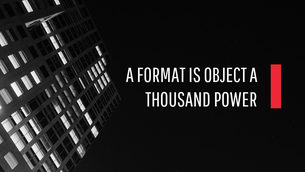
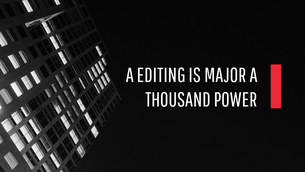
FORMAT: FORMAT -> EDITING
OBJECT: OBJECT -> MAJOR
